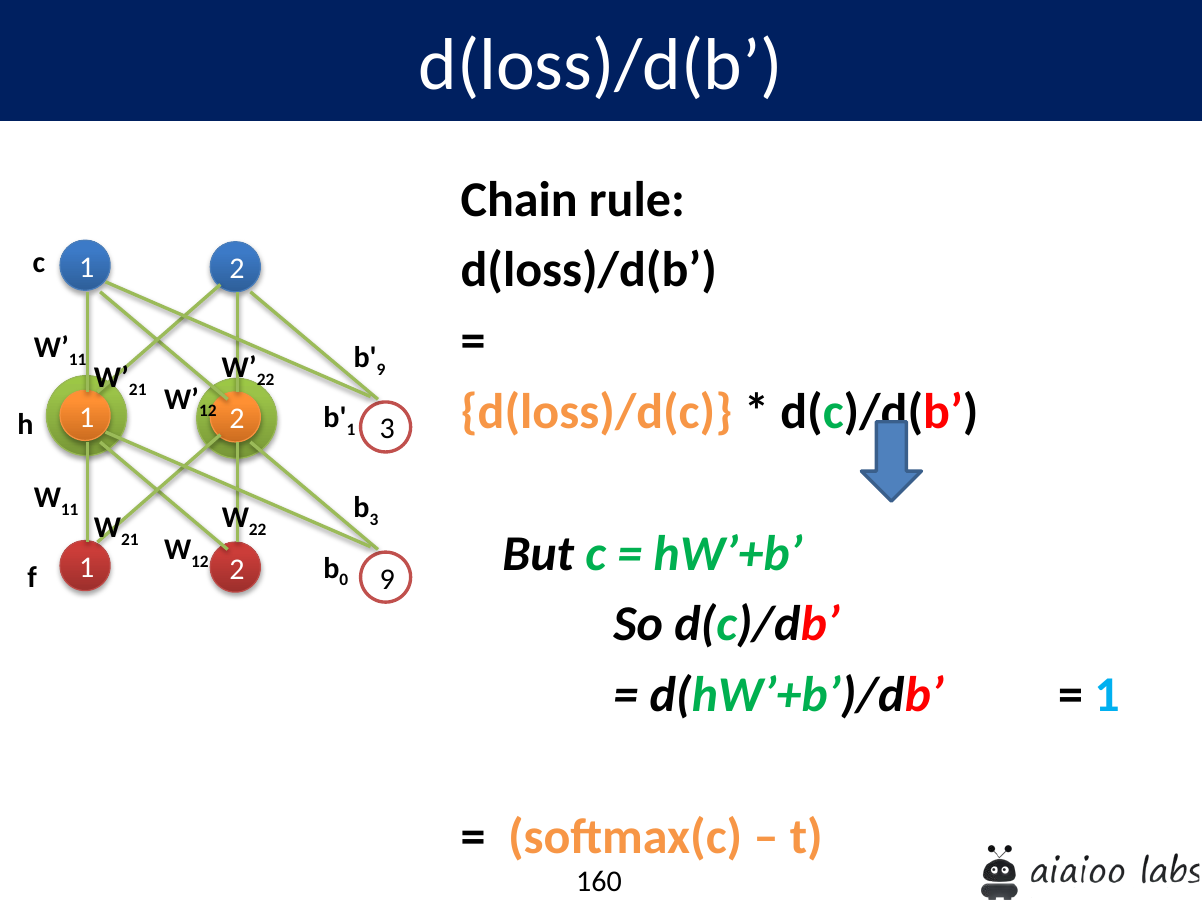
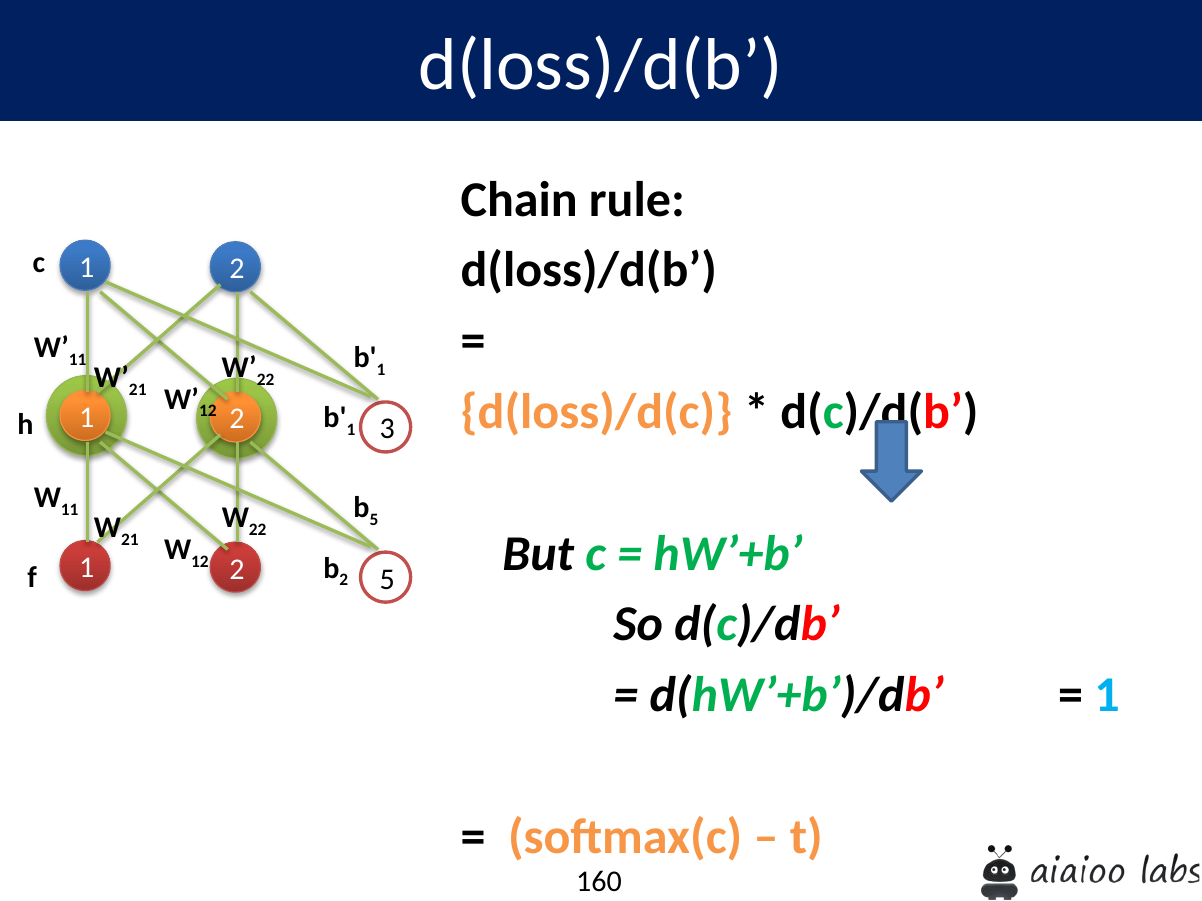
9 at (381, 370): 9 -> 1
3 at (374, 520): 3 -> 5
0 at (344, 580): 0 -> 2
2 9: 9 -> 5
